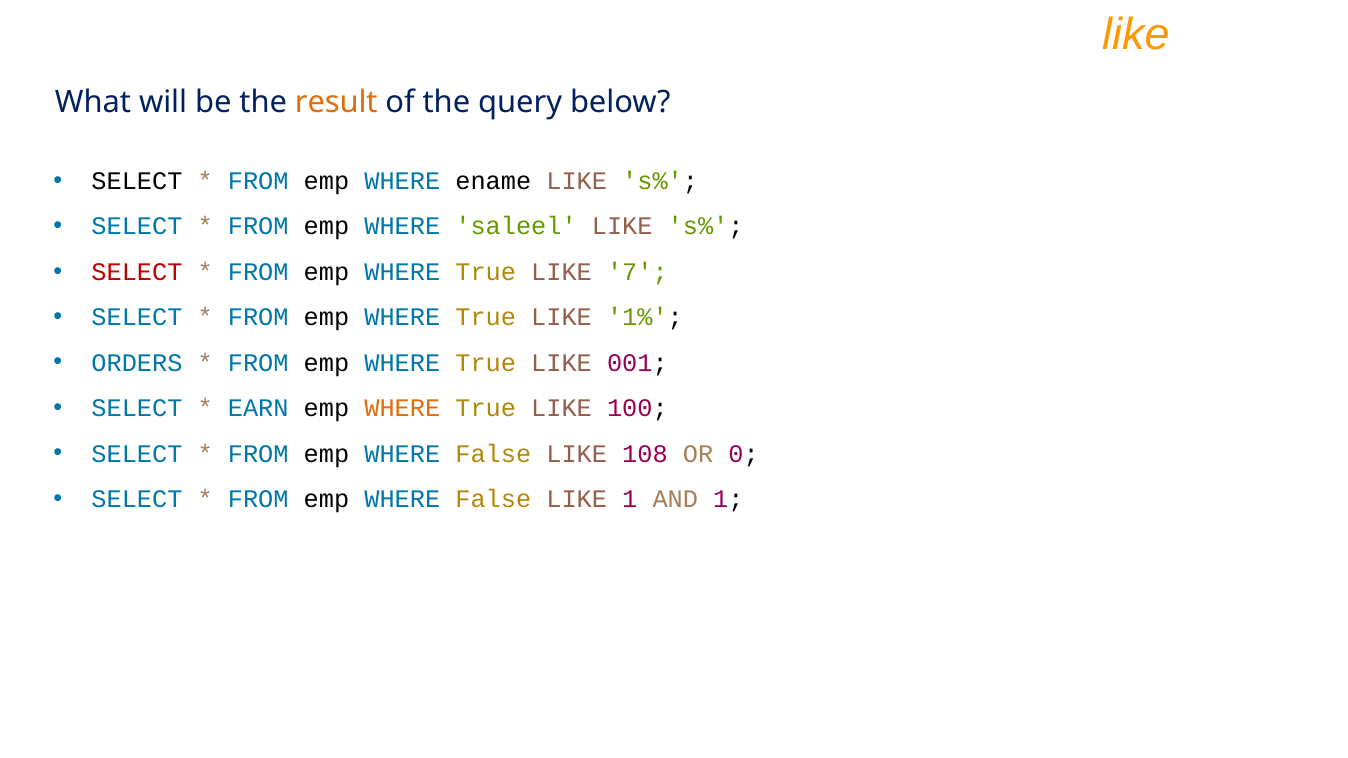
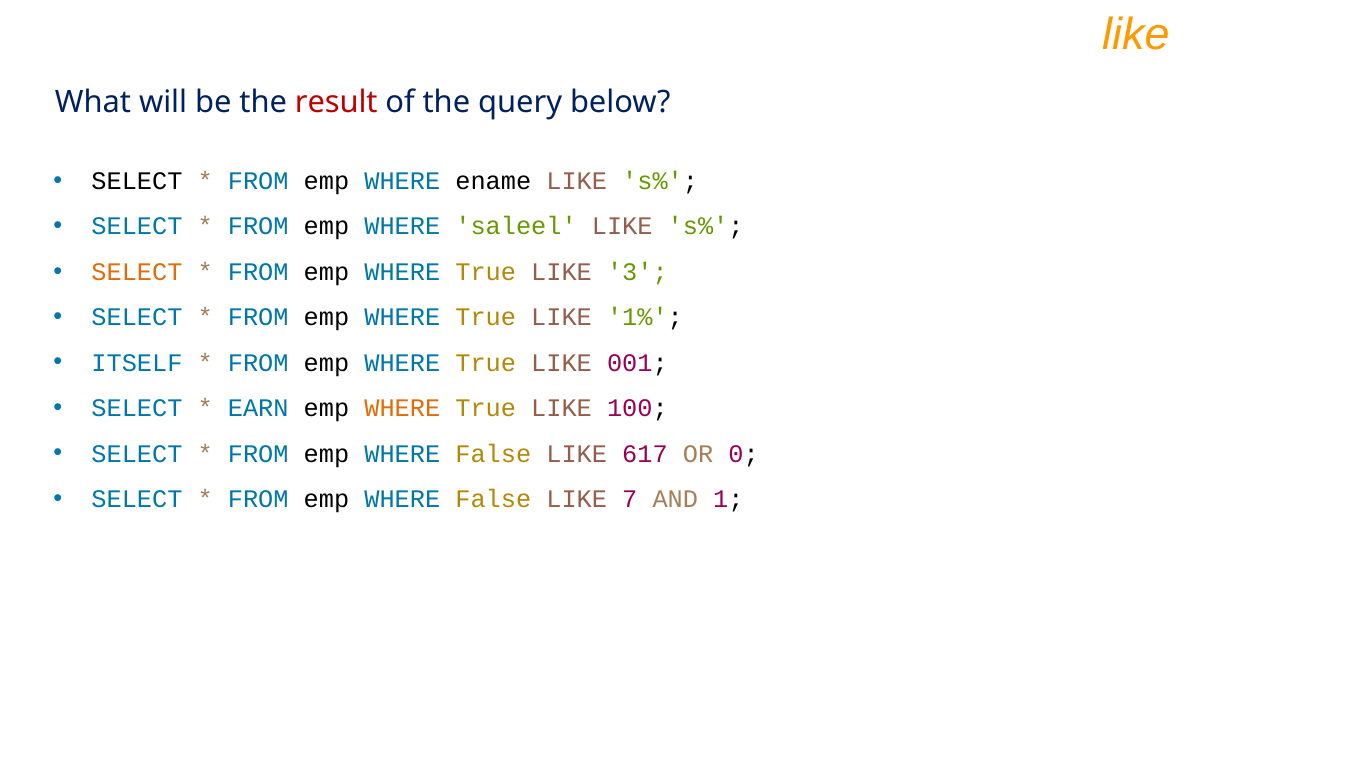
result colour: orange -> red
SELECT at (137, 272) colour: red -> orange
7: 7 -> 3
ORDERS: ORDERS -> ITSELF
108: 108 -> 617
LIKE 1: 1 -> 7
